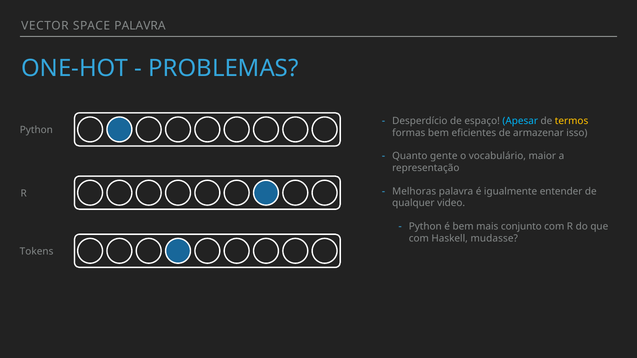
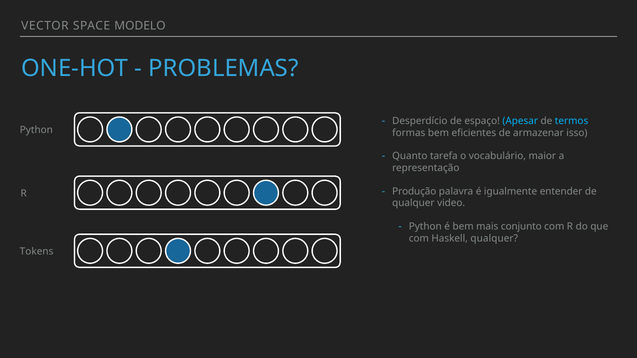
SPACE PALAVRA: PALAVRA -> MODELO
termos colour: yellow -> light blue
gente: gente -> tarefa
Melhoras: Melhoras -> Produção
Haskell mudasse: mudasse -> qualquer
